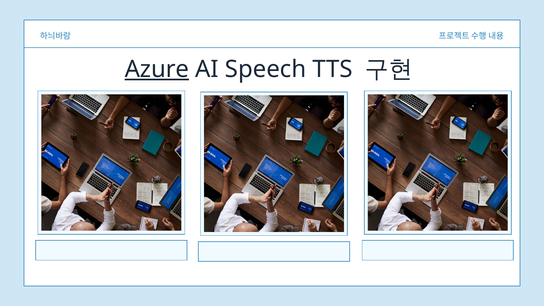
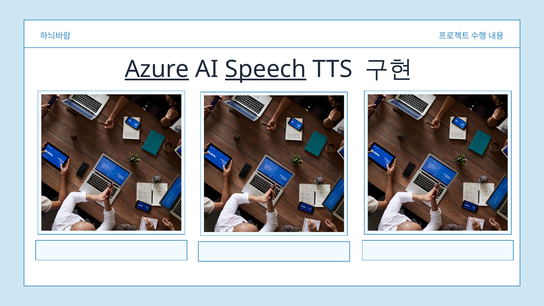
Speech underline: none -> present
